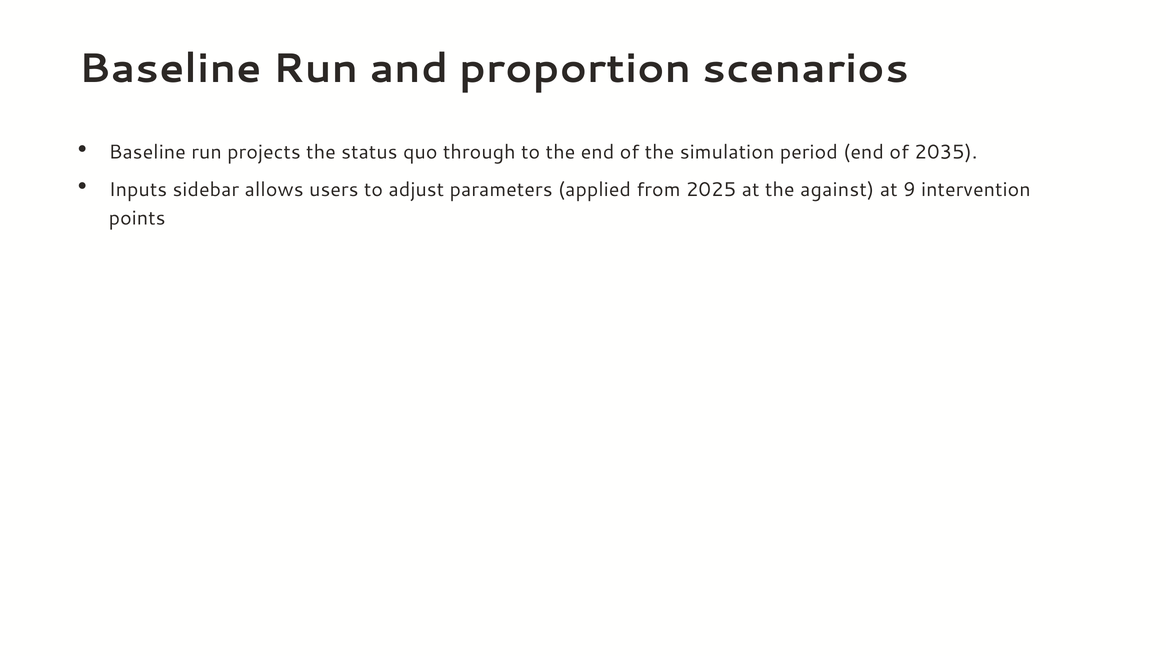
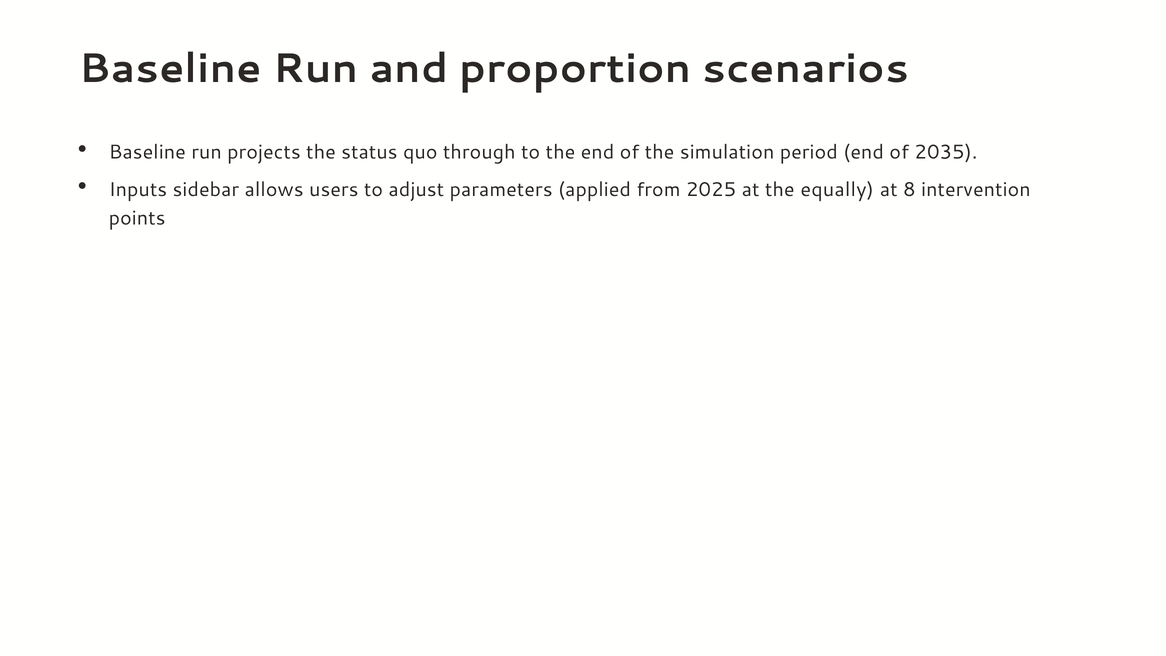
against: against -> equally
9: 9 -> 8
